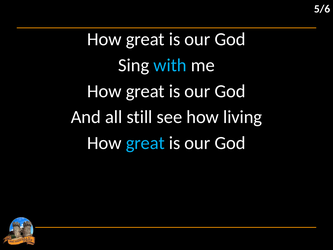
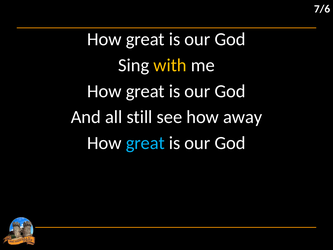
5/6: 5/6 -> 7/6
with colour: light blue -> yellow
living: living -> away
